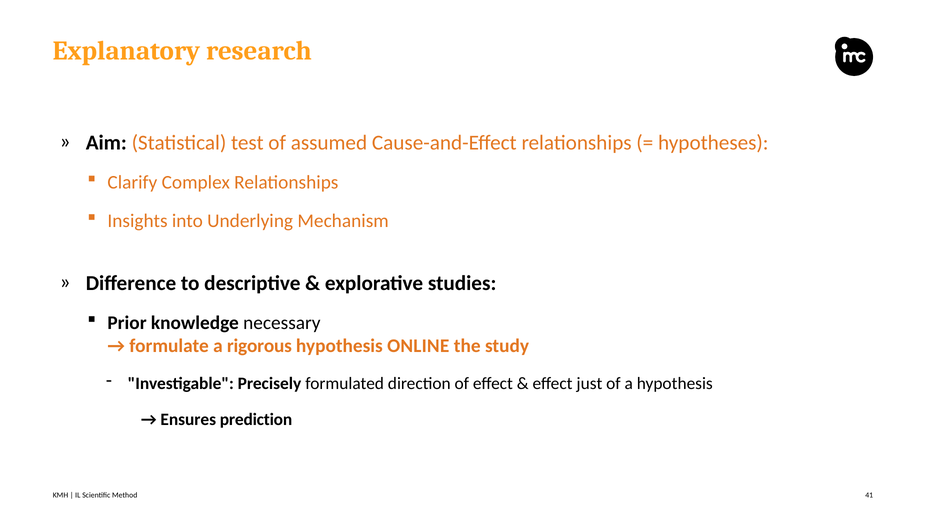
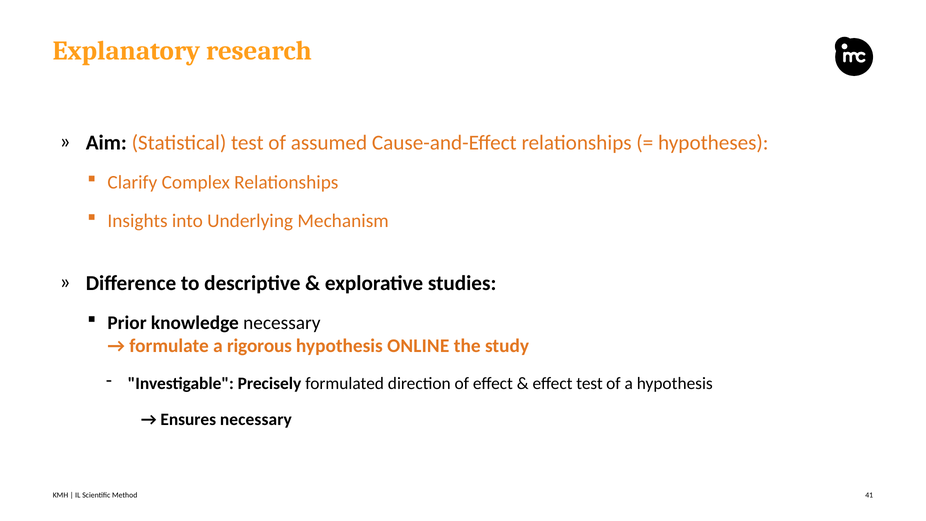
effect just: just -> test
Ensures prediction: prediction -> necessary
